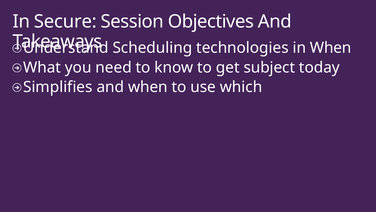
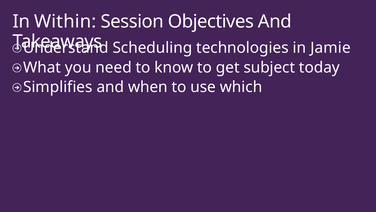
Secure: Secure -> Within
in When: When -> Jamie
